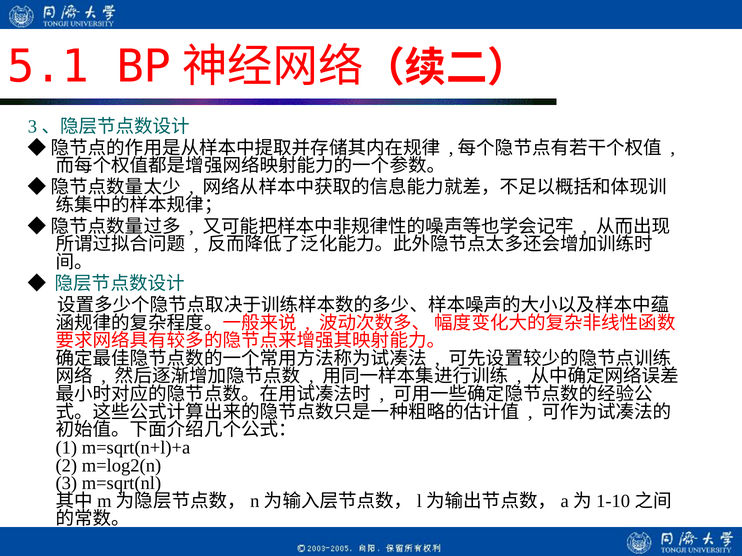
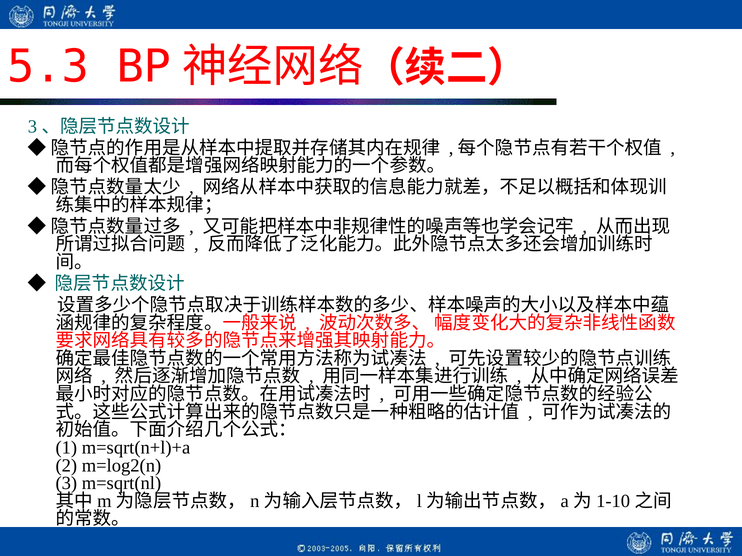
5.1: 5.1 -> 5.3
